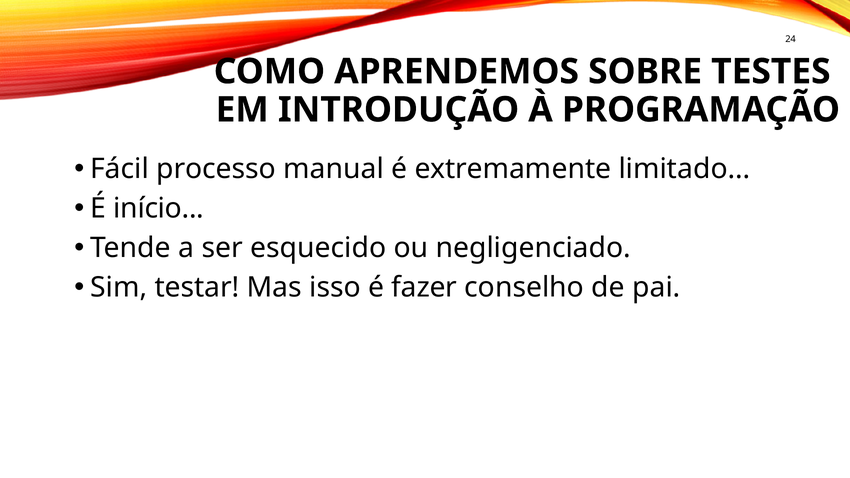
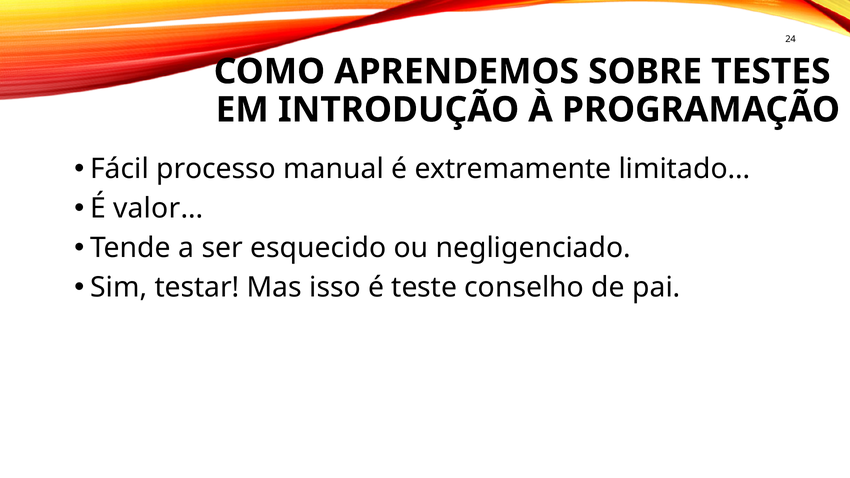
início: início -> valor
fazer: fazer -> teste
